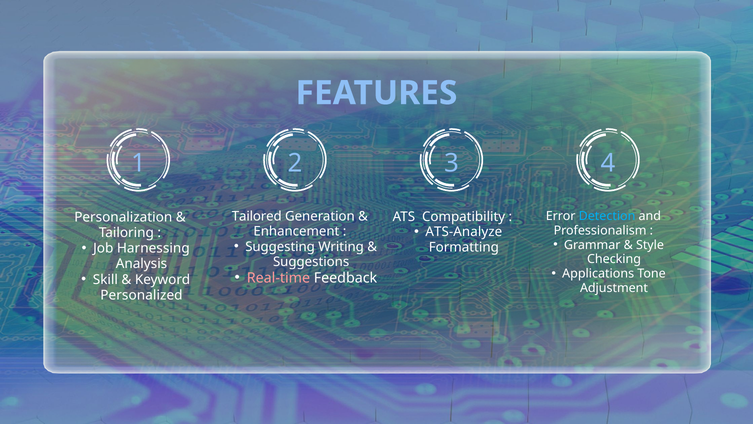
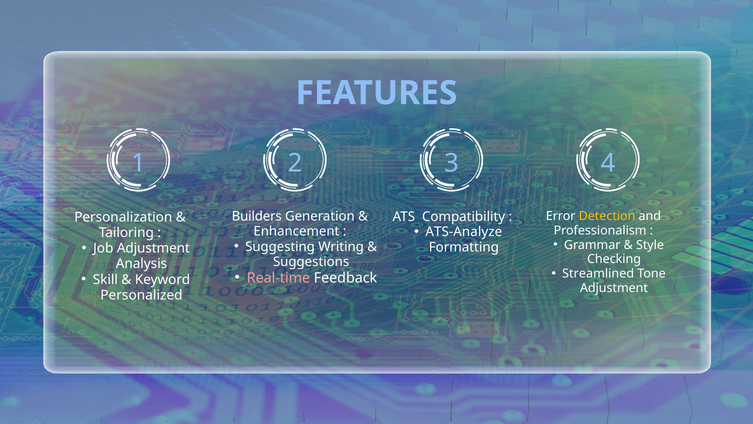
Tailored: Tailored -> Builders
Detection colour: light blue -> yellow
Job Harnessing: Harnessing -> Adjustment
Applications: Applications -> Streamlined
